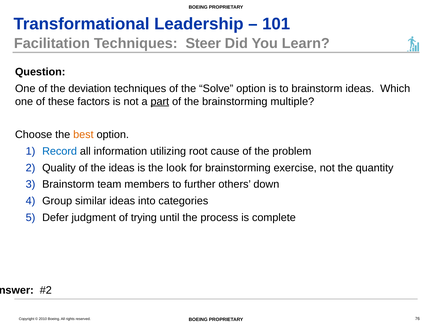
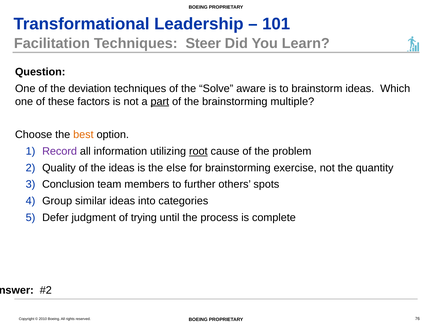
Solve option: option -> aware
Record colour: blue -> purple
root underline: none -> present
look: look -> else
Brainstorm at (68, 184): Brainstorm -> Conclusion
down: down -> spots
